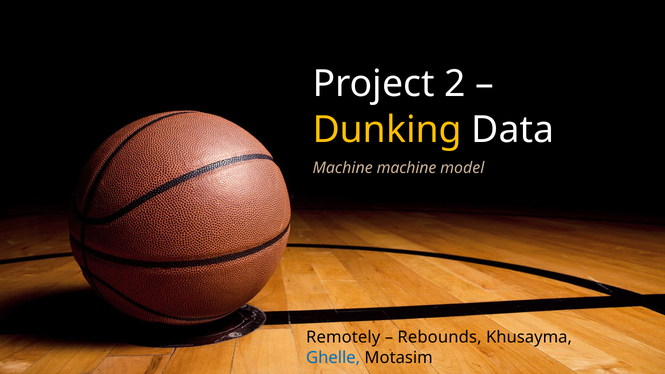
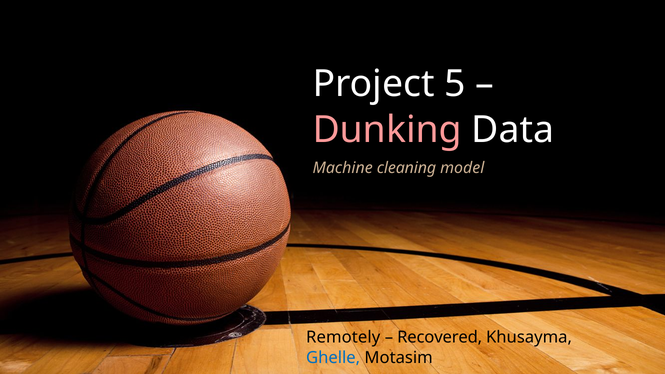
2: 2 -> 5
Dunking colour: yellow -> pink
Machine machine: machine -> cleaning
Rebounds: Rebounds -> Recovered
